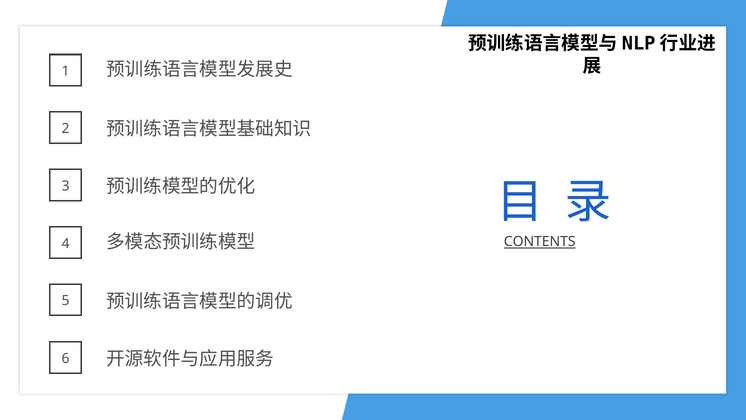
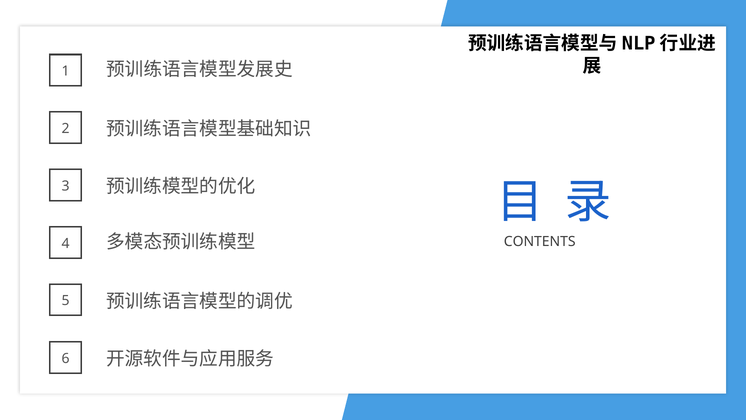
CONTENTS underline: present -> none
